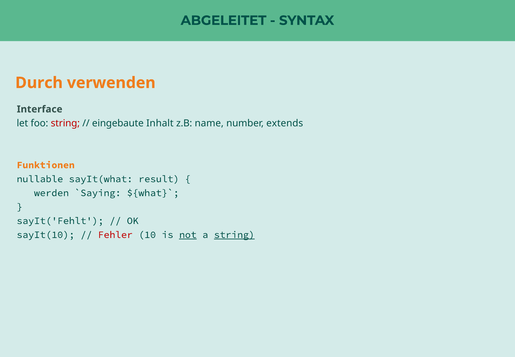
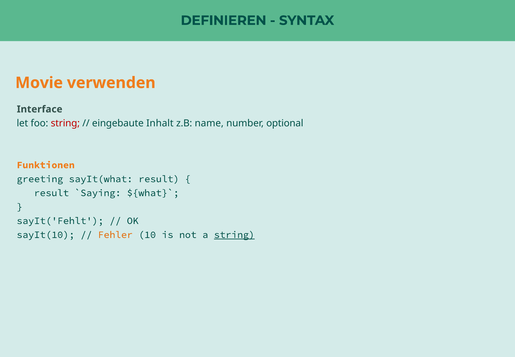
ABGELEITET: ABGELEITET -> DEFINIEREN
Durch: Durch -> Movie
extends: extends -> optional
nullable: nullable -> greeting
werden at (51, 193): werden -> result
Fehler colour: red -> orange
not underline: present -> none
